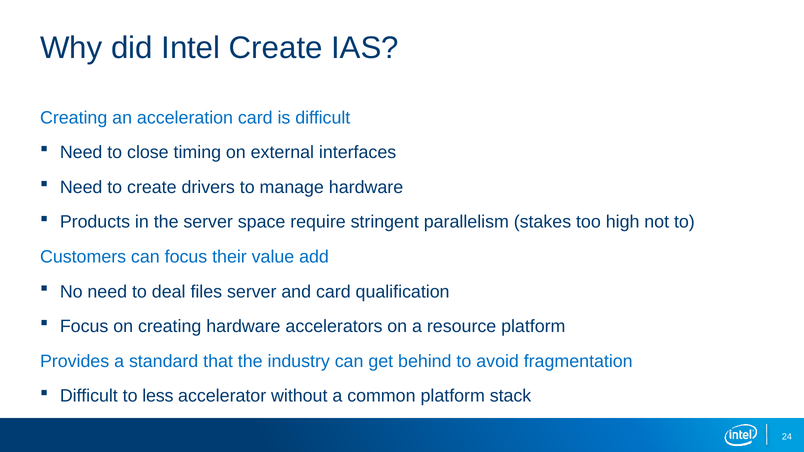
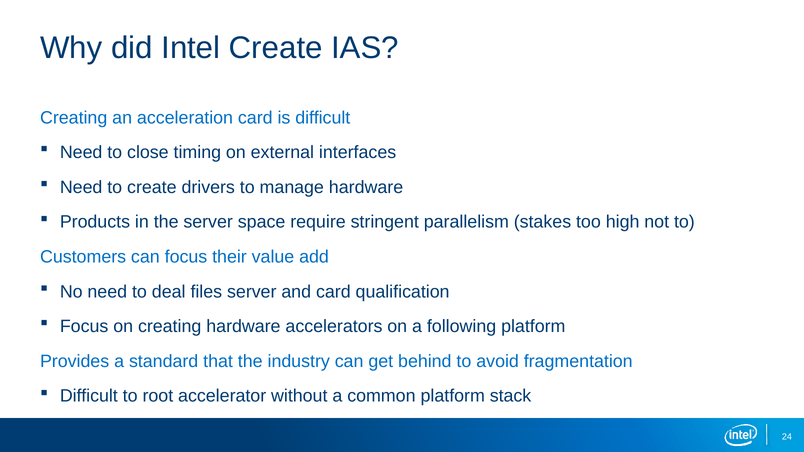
resource: resource -> following
less: less -> root
